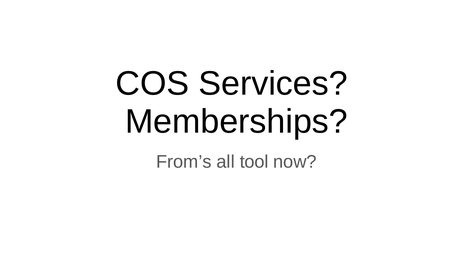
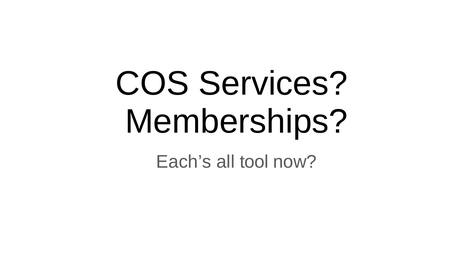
From’s: From’s -> Each’s
